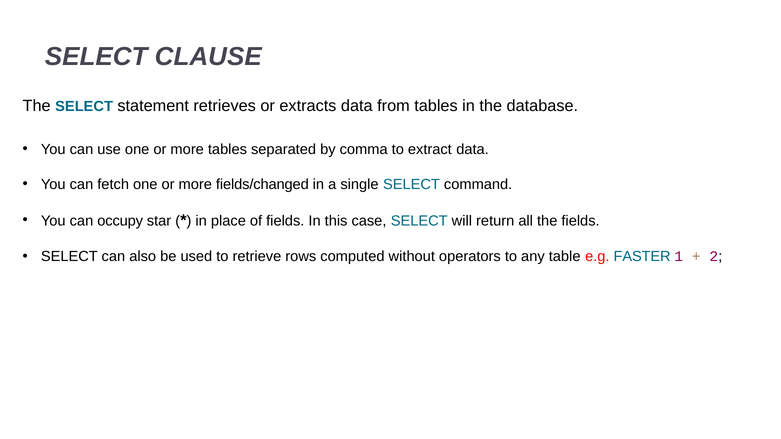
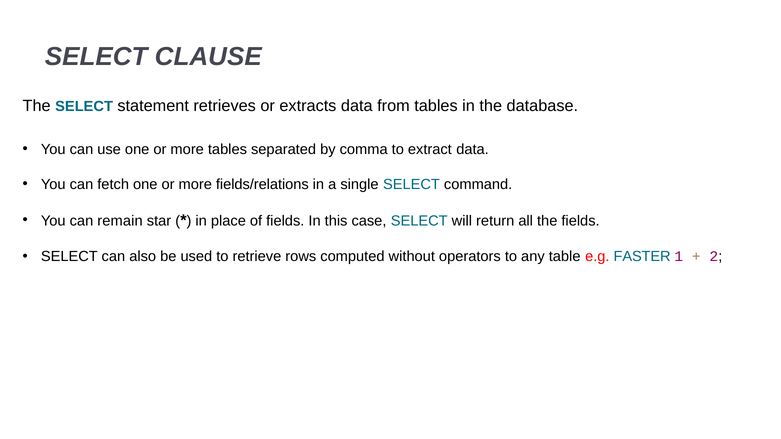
fields/changed: fields/changed -> fields/relations
occupy: occupy -> remain
